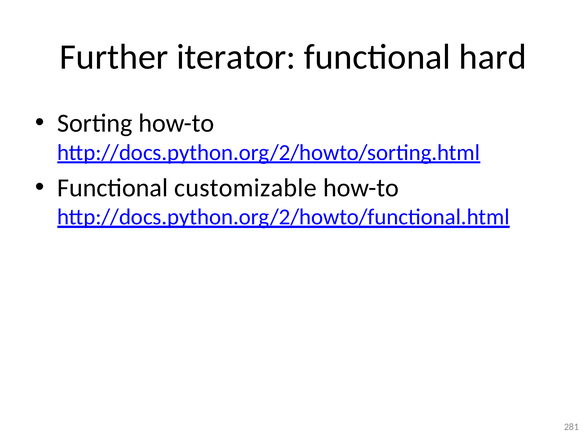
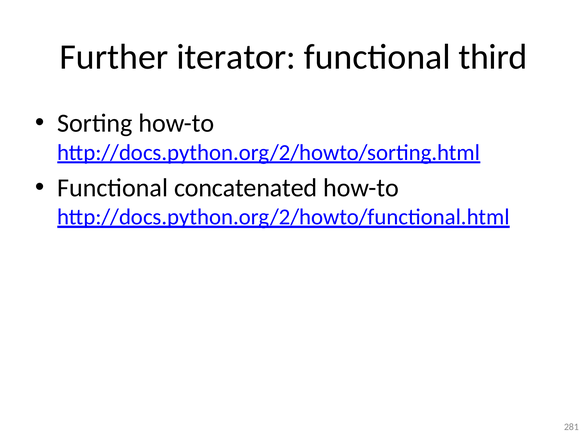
hard: hard -> third
customizable: customizable -> concatenated
